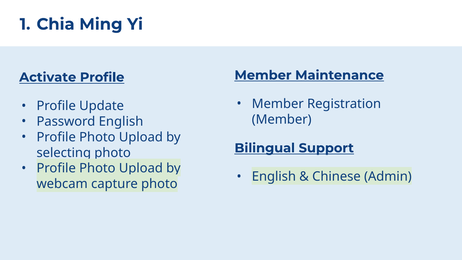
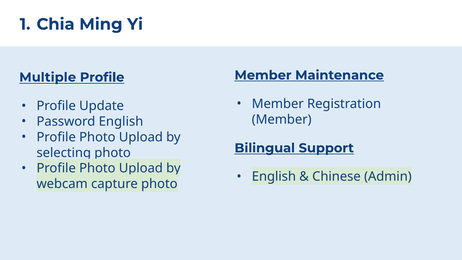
Activate: Activate -> Multiple
